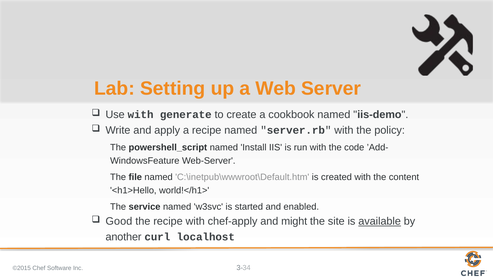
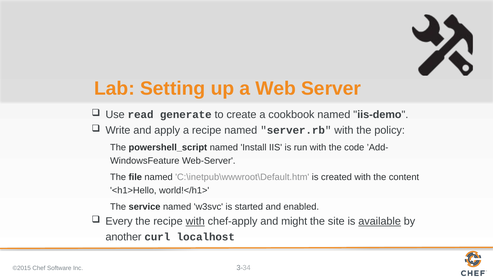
Use with: with -> read
Good: Good -> Every
with at (195, 222) underline: none -> present
